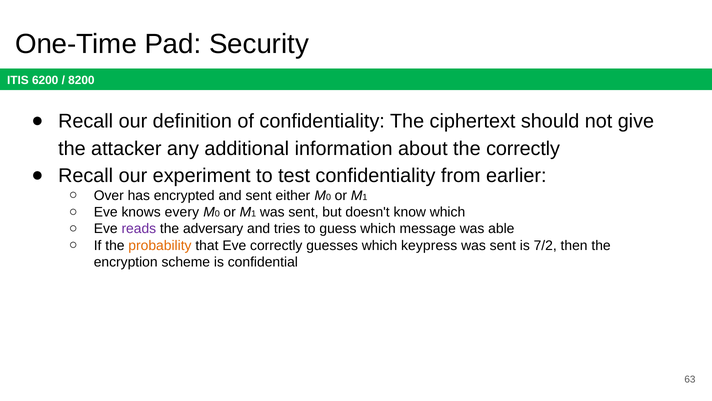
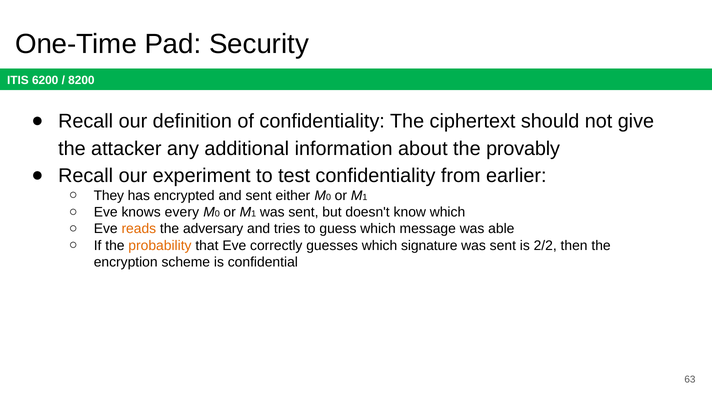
the correctly: correctly -> provably
Over: Over -> They
reads colour: purple -> orange
keypress: keypress -> signature
7/2: 7/2 -> 2/2
